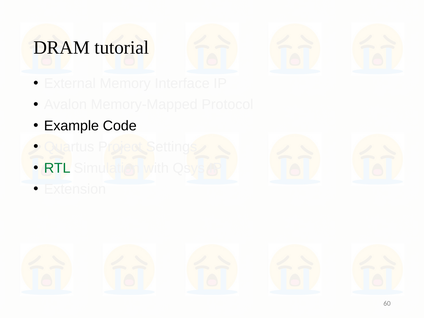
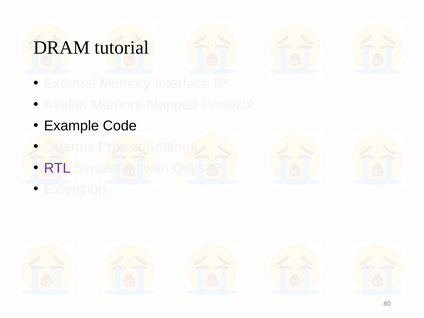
RTL colour: green -> purple
